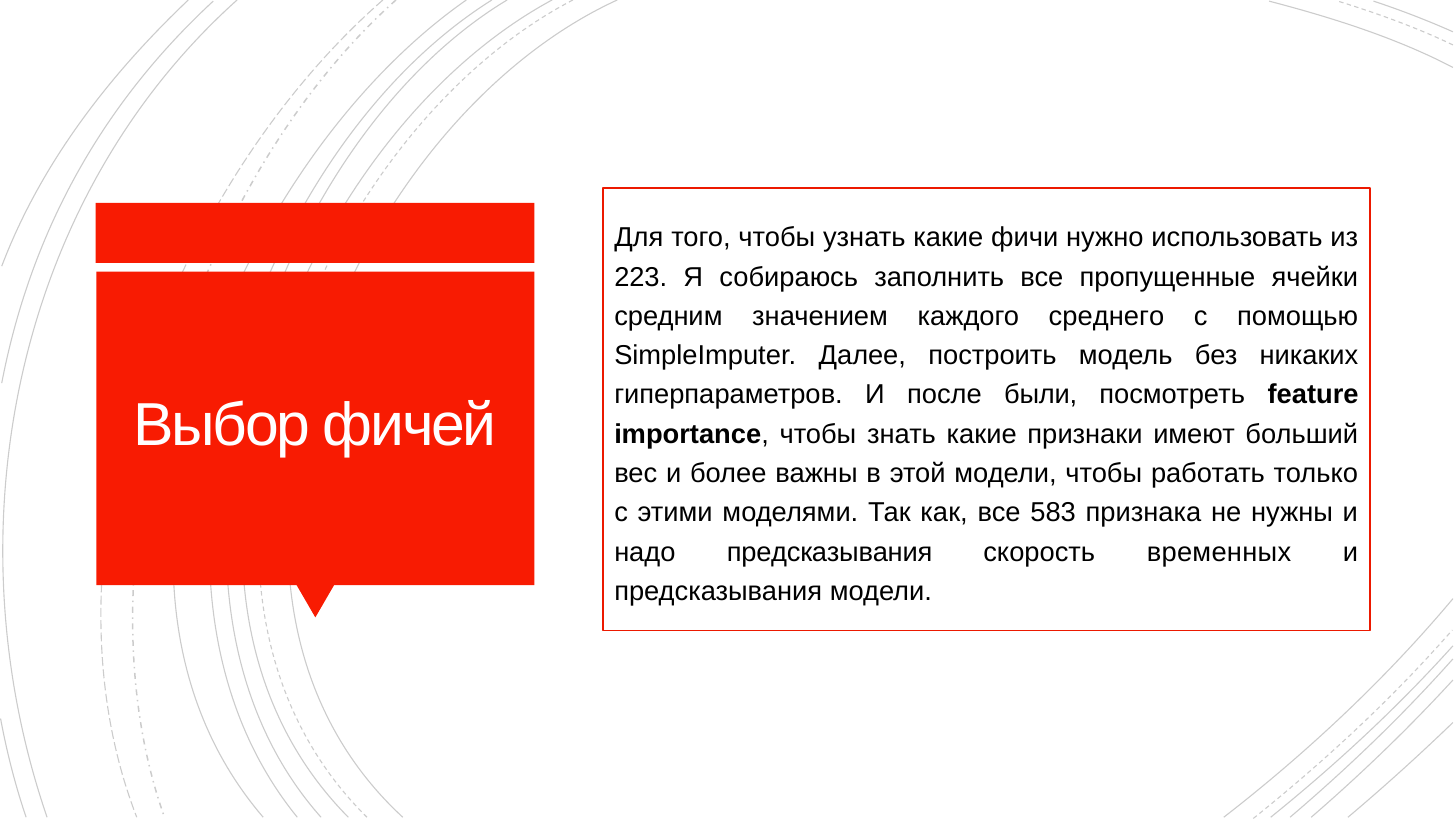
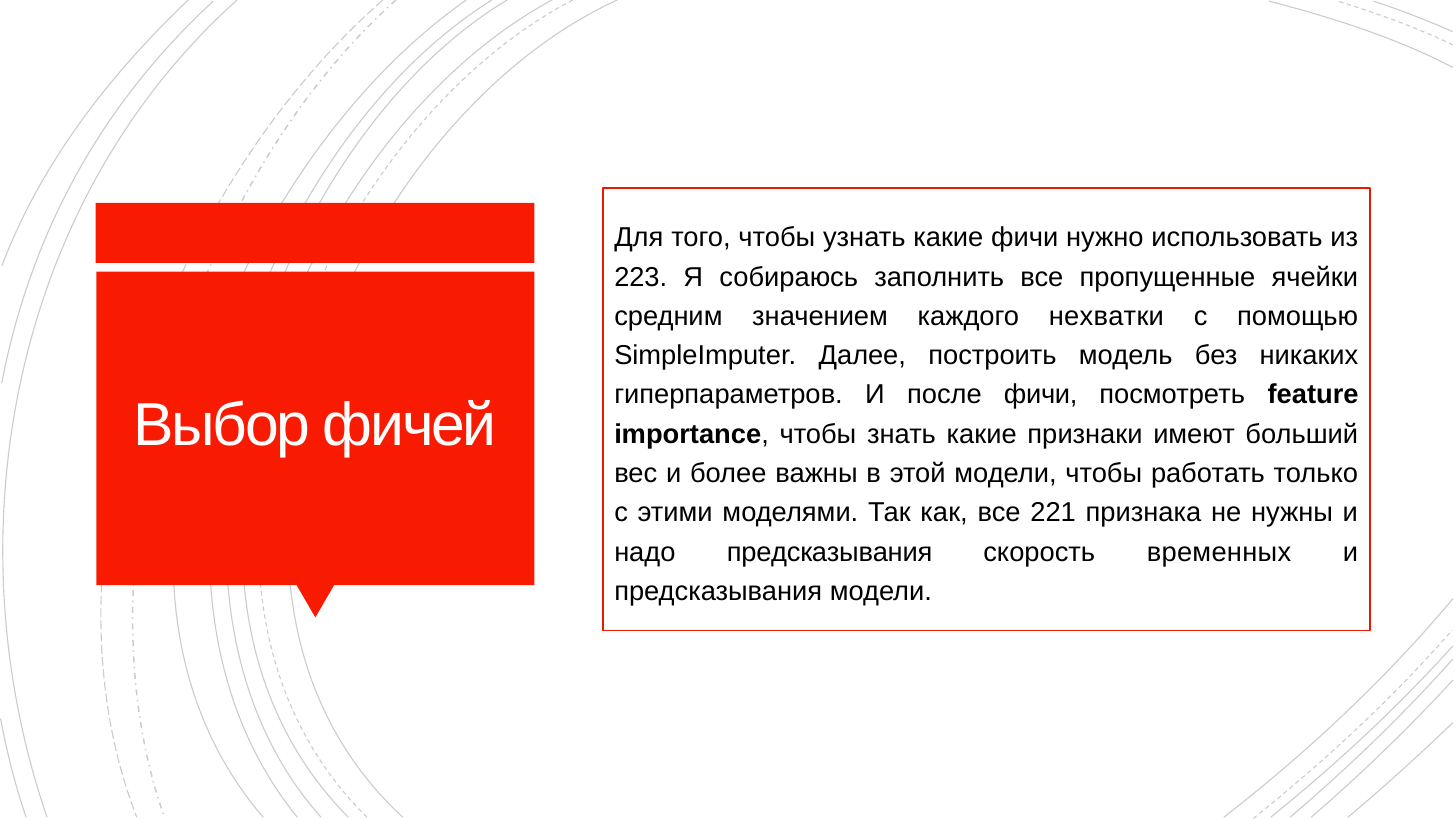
среднего: среднего -> нехватки
после были: были -> фичи
583: 583 -> 221
